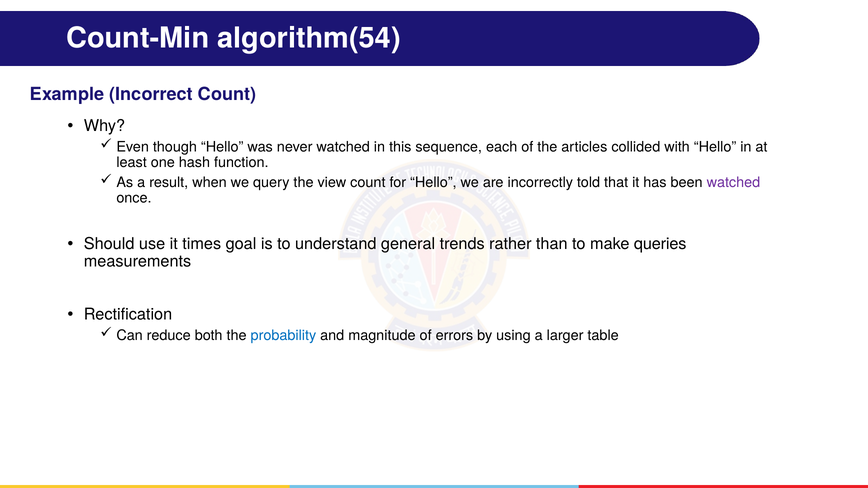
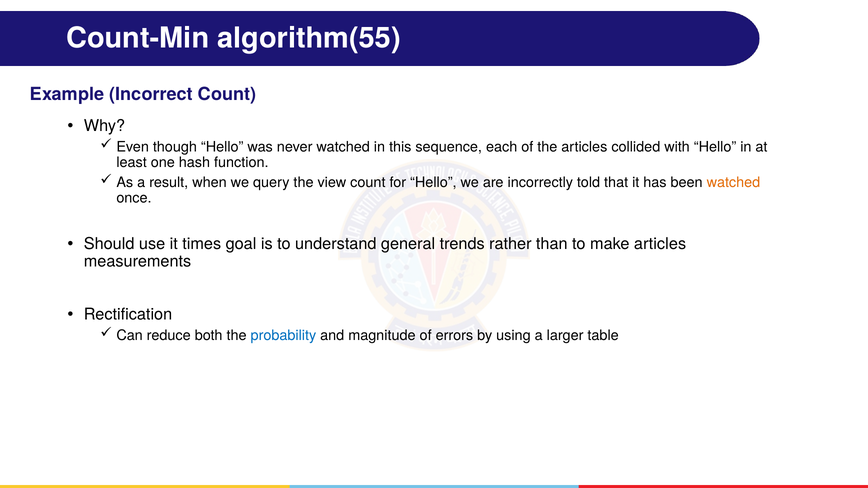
algorithm(54: algorithm(54 -> algorithm(55
watched at (733, 183) colour: purple -> orange
make queries: queries -> articles
